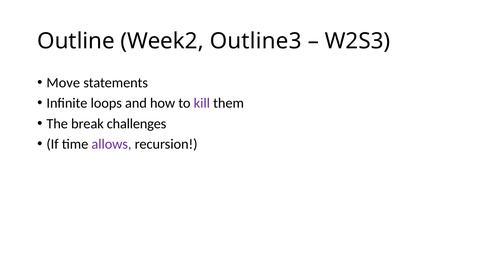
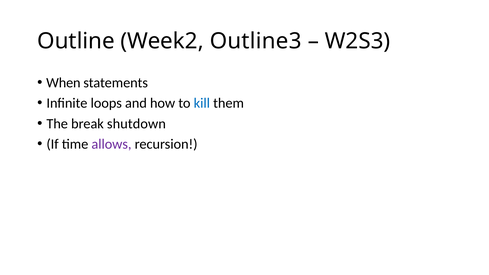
Move: Move -> When
kill colour: purple -> blue
challenges: challenges -> shutdown
